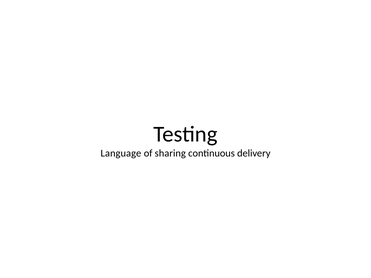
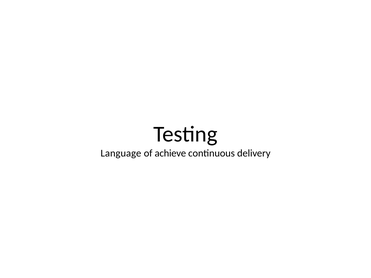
sharing: sharing -> achieve
